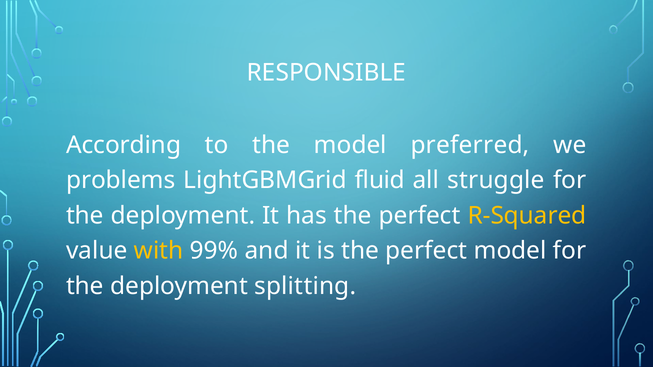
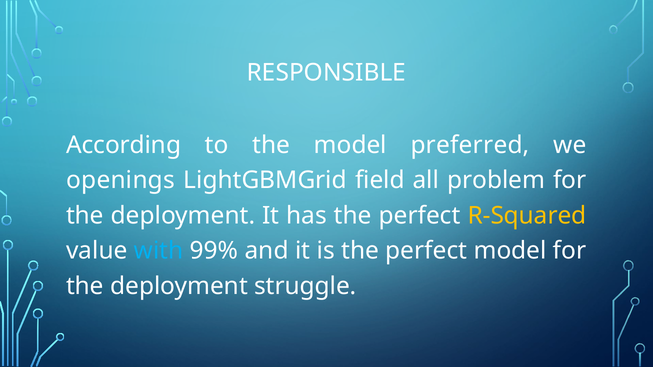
problems: problems -> openings
fluid: fluid -> field
struggle: struggle -> problem
with colour: yellow -> light blue
splitting: splitting -> struggle
